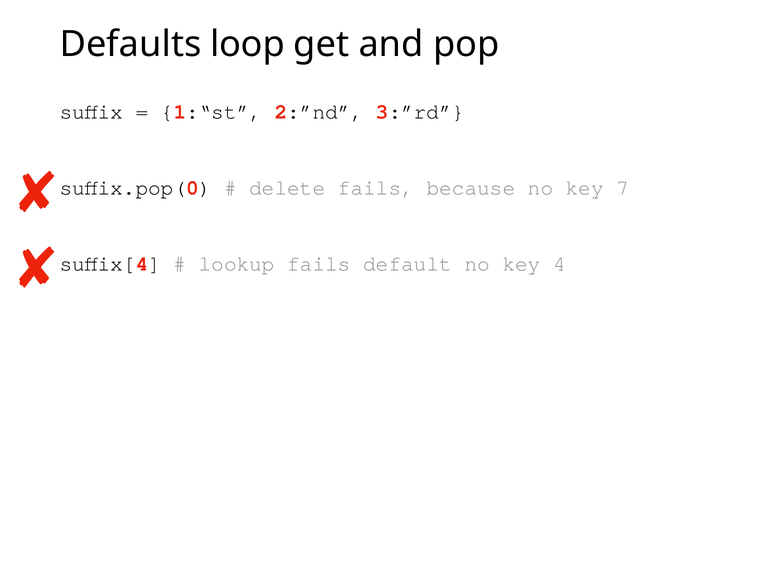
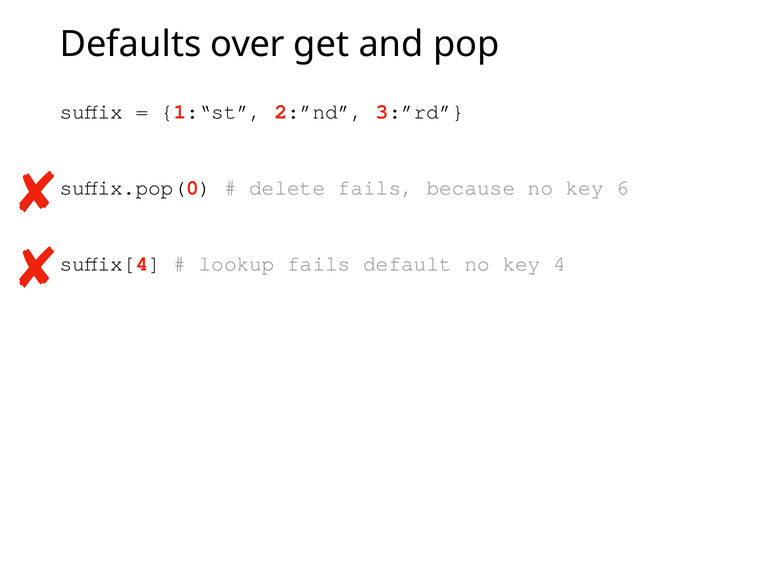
loop: loop -> over
7: 7 -> 6
